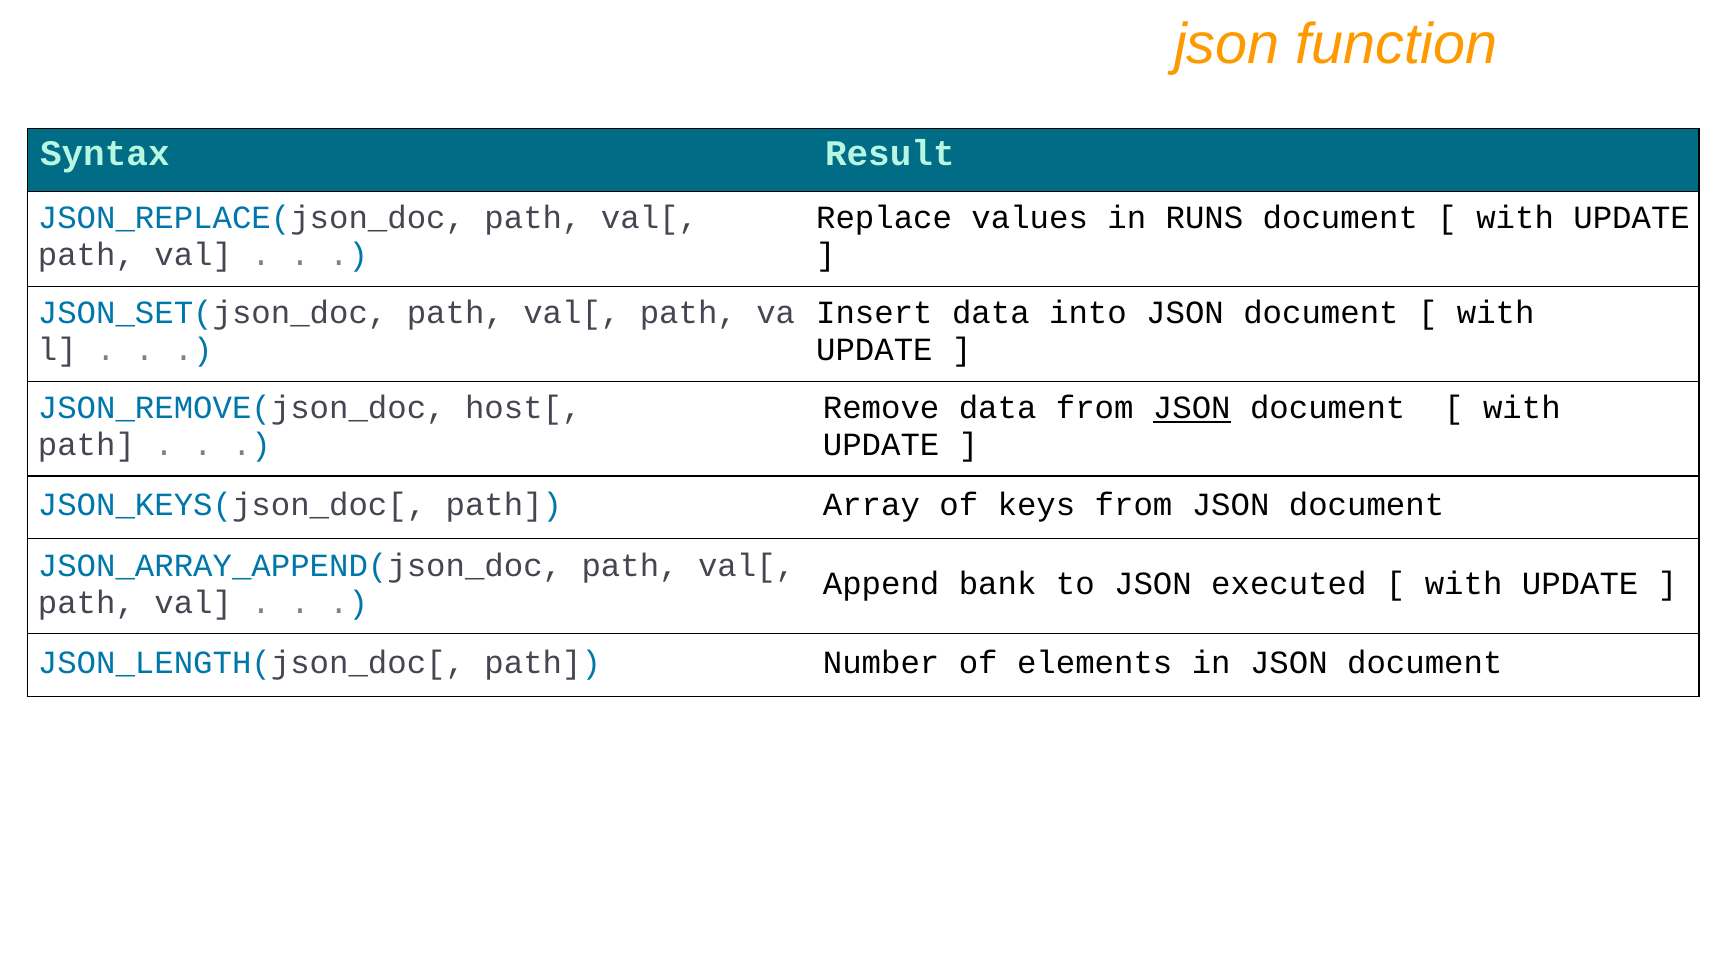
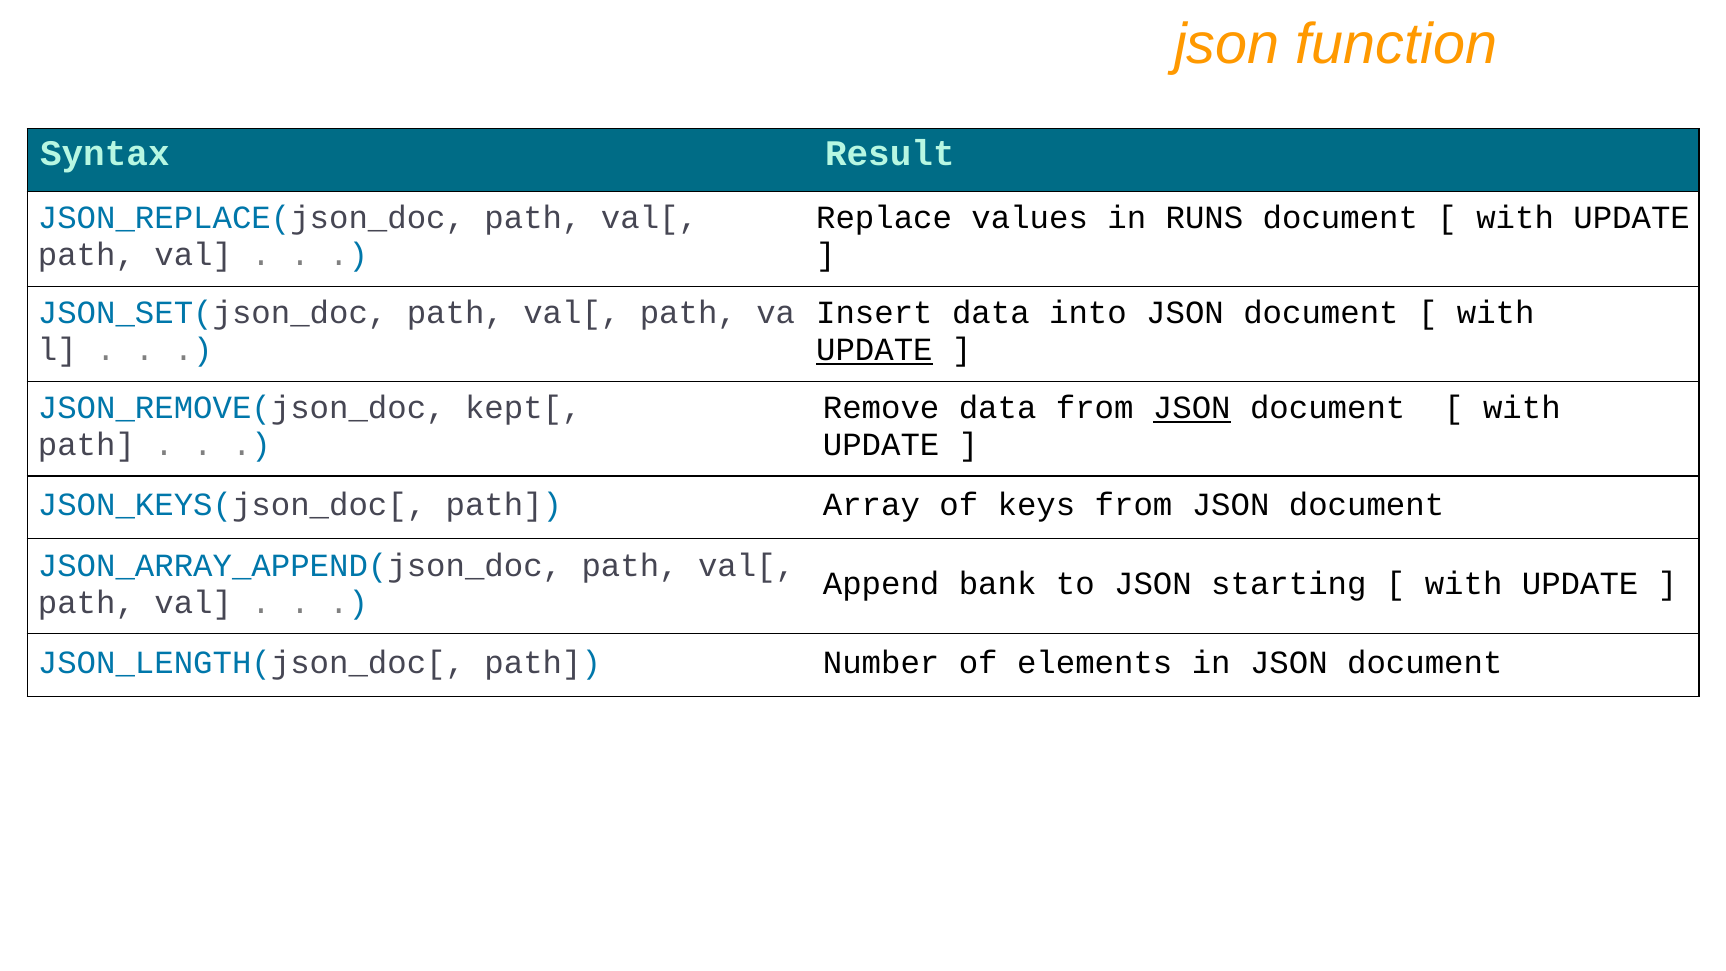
UPDATE at (874, 350) underline: none -> present
host[: host[ -> kept[
executed: executed -> starting
